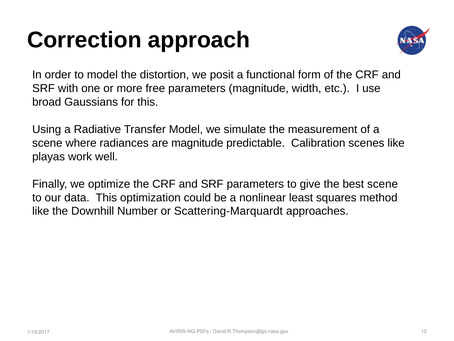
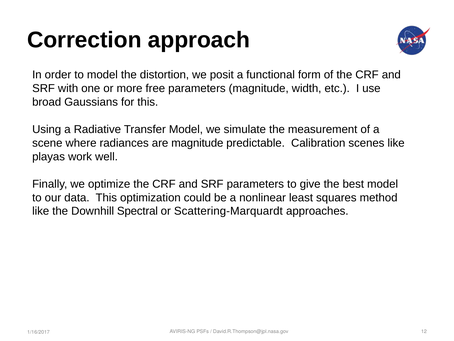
best scene: scene -> model
Number: Number -> Spectral
